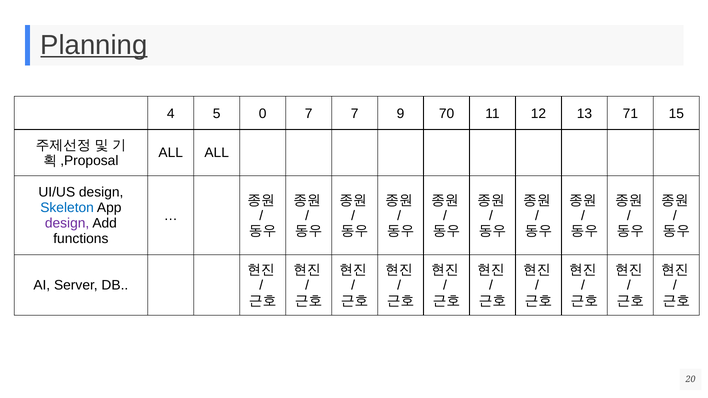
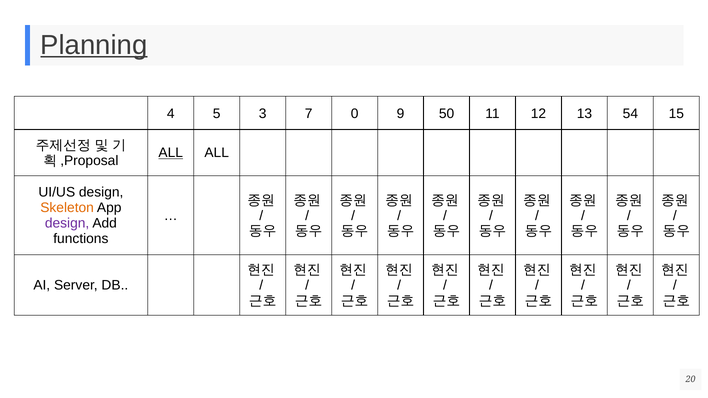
0: 0 -> 3
7 7: 7 -> 0
70: 70 -> 50
71: 71 -> 54
ALL at (171, 153) underline: none -> present
Skeleton colour: blue -> orange
